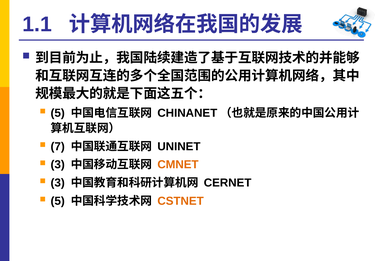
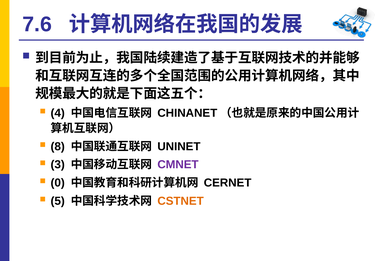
1.1: 1.1 -> 7.6
5 at (58, 113): 5 -> 4
7: 7 -> 8
CMNET colour: orange -> purple
3 at (58, 183): 3 -> 0
